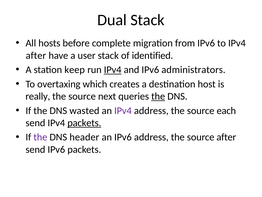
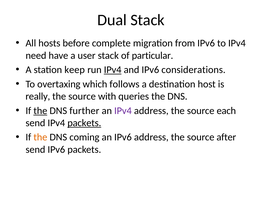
after at (36, 55): after -> need
identified: identified -> particular
administrators: administrators -> considerations
creates: creates -> follows
next: next -> with
the at (158, 96) underline: present -> none
the at (40, 110) underline: none -> present
wasted: wasted -> further
the at (40, 137) colour: purple -> orange
header: header -> coming
